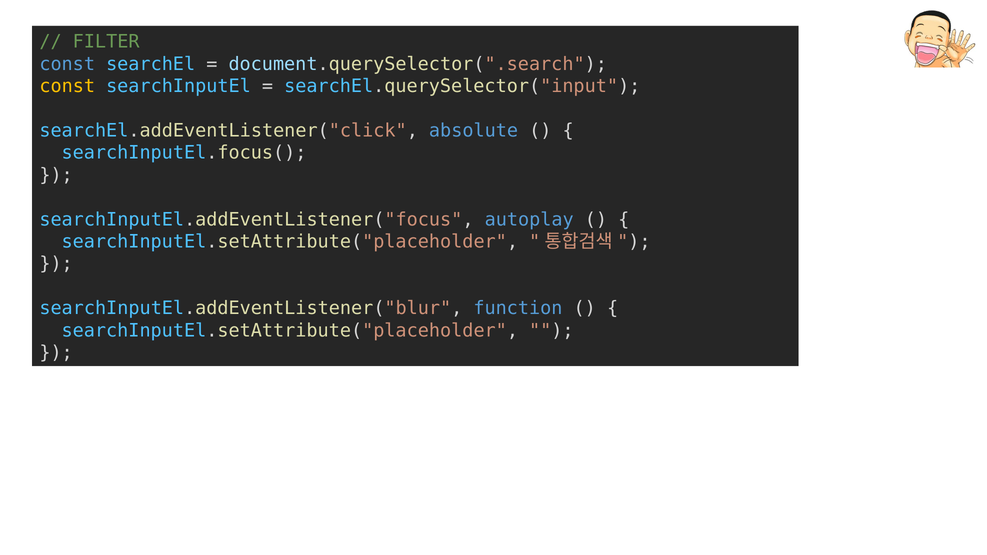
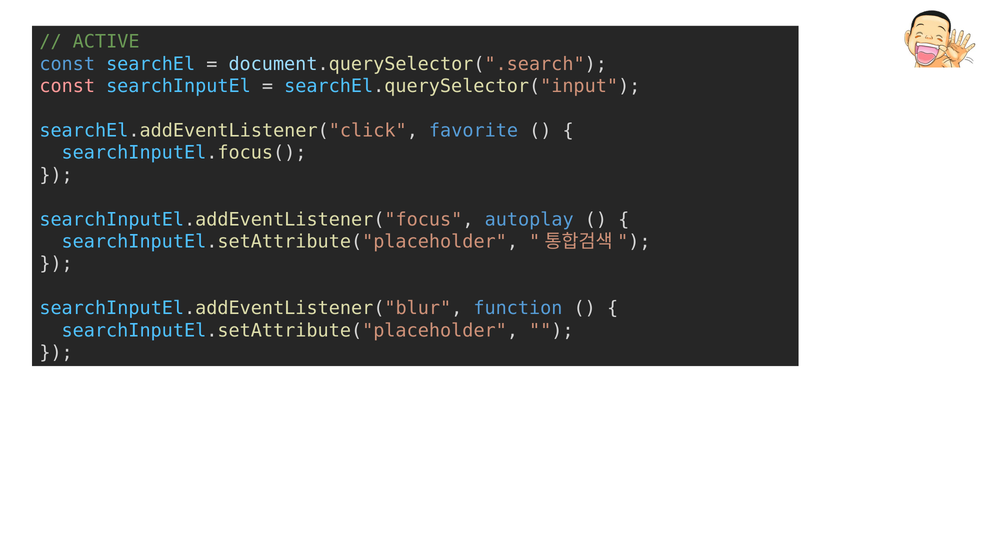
FILTER: FILTER -> ACTIVE
const at (67, 86) colour: yellow -> pink
absolute: absolute -> favorite
